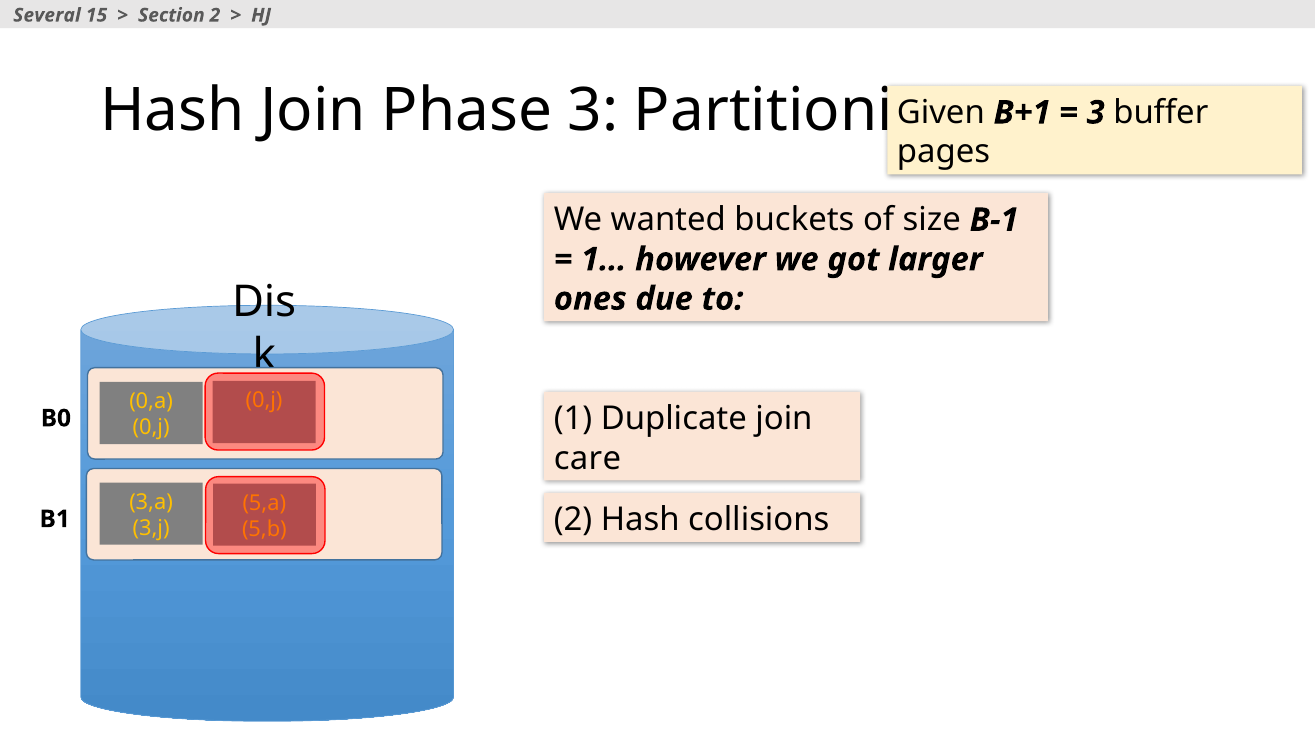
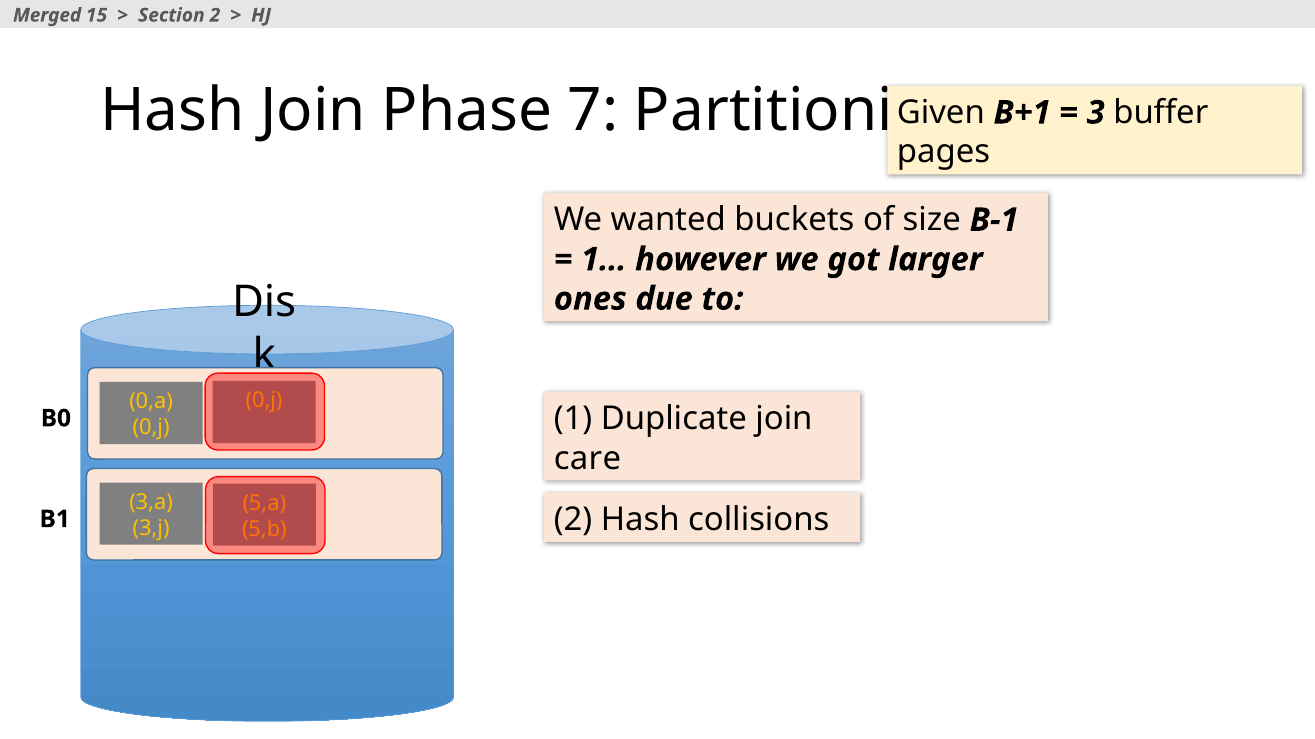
Several: Several -> Merged
Phase 3: 3 -> 7
